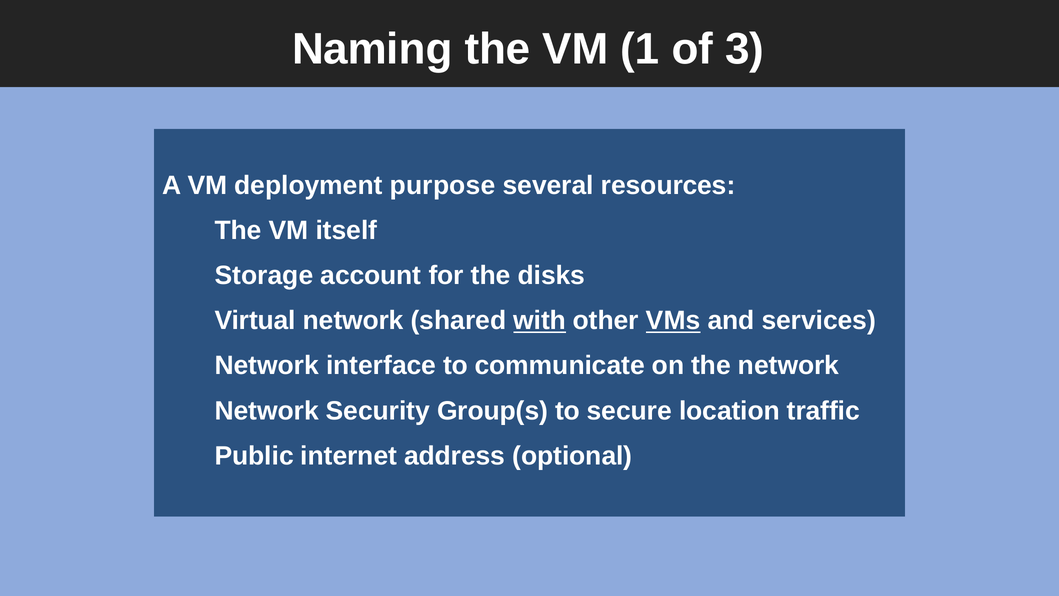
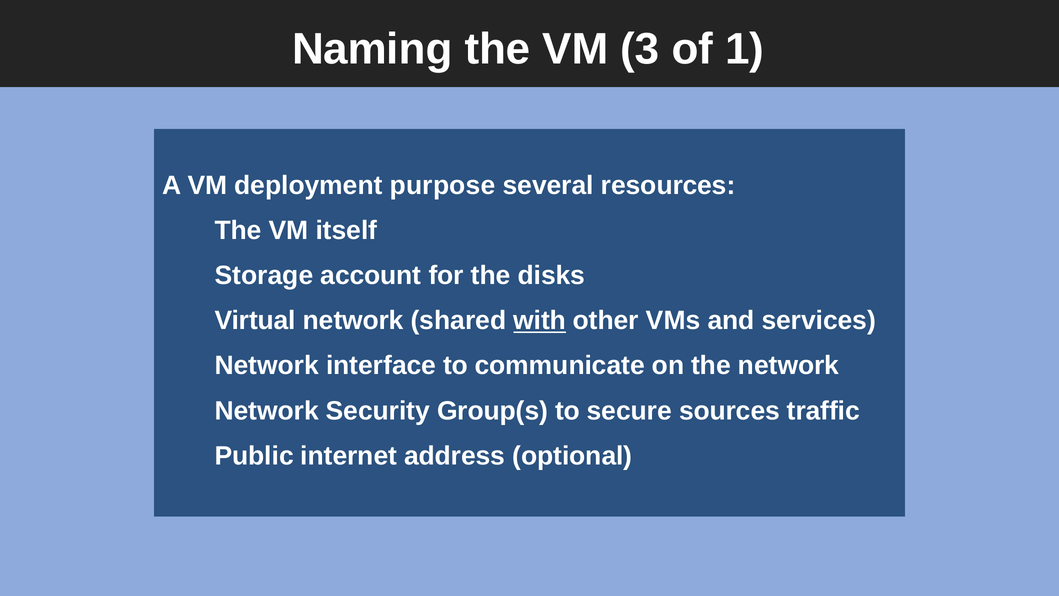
1: 1 -> 3
3: 3 -> 1
VMs underline: present -> none
location: location -> sources
